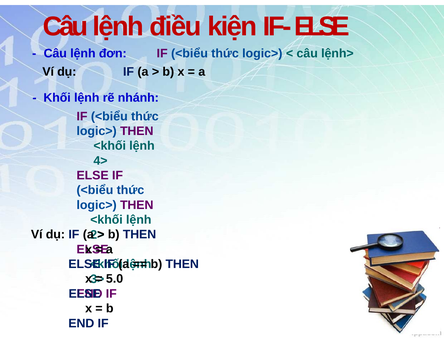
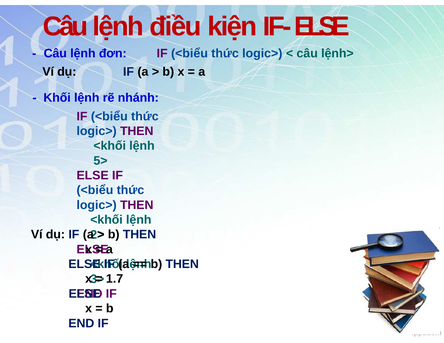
4>: 4> -> 5>
5.0: 5.0 -> 1.7
